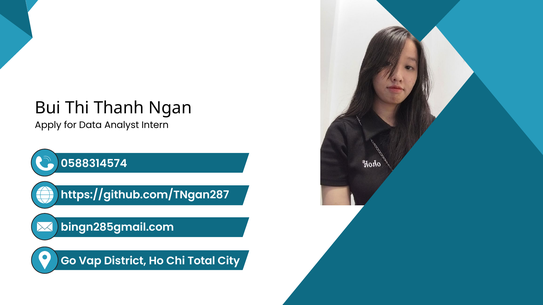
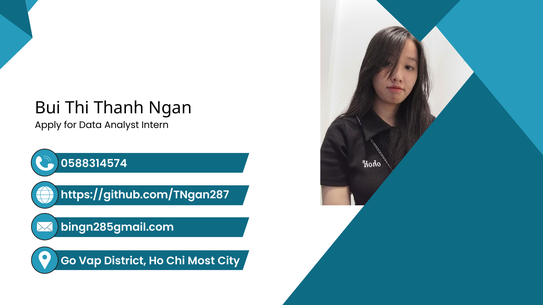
Total: Total -> Most
